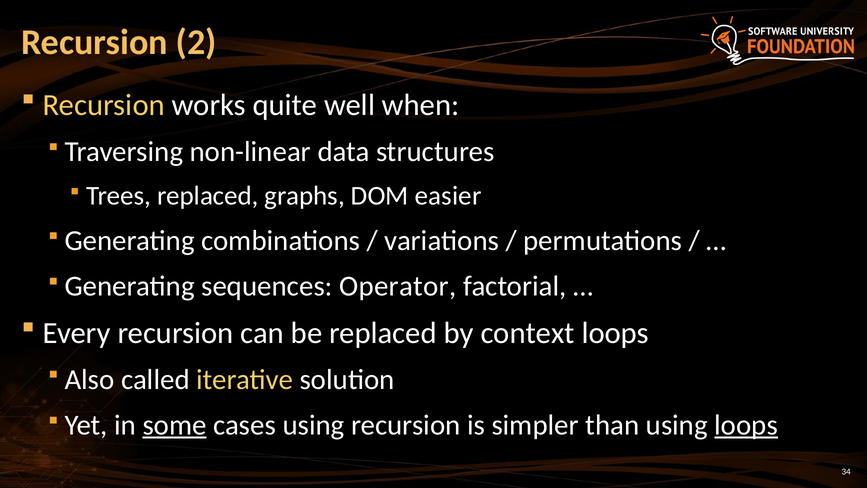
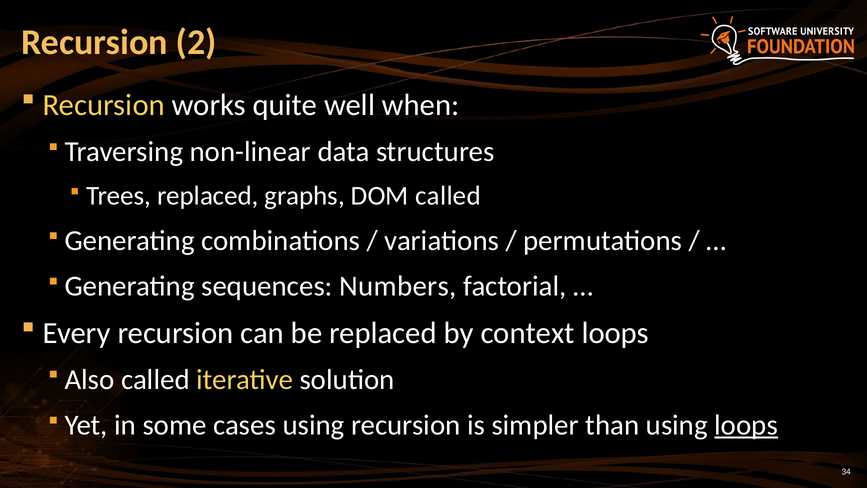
DOM easier: easier -> called
Operator: Operator -> Numbers
some underline: present -> none
